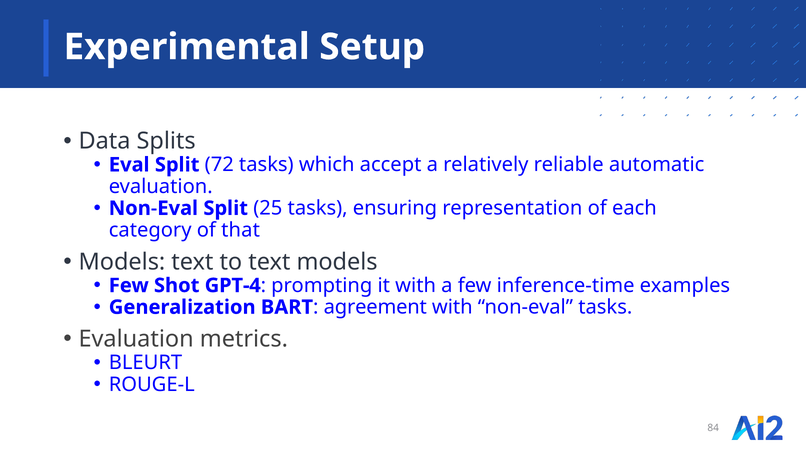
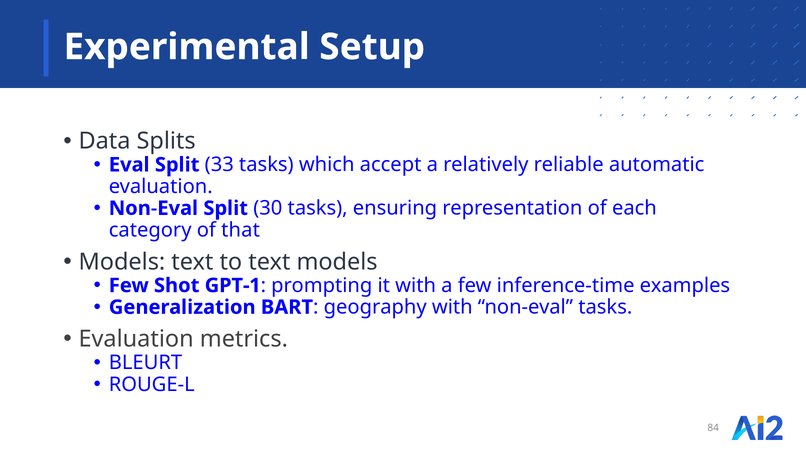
72: 72 -> 33
25: 25 -> 30
GPT-4: GPT-4 -> GPT-1
agreement: agreement -> geography
